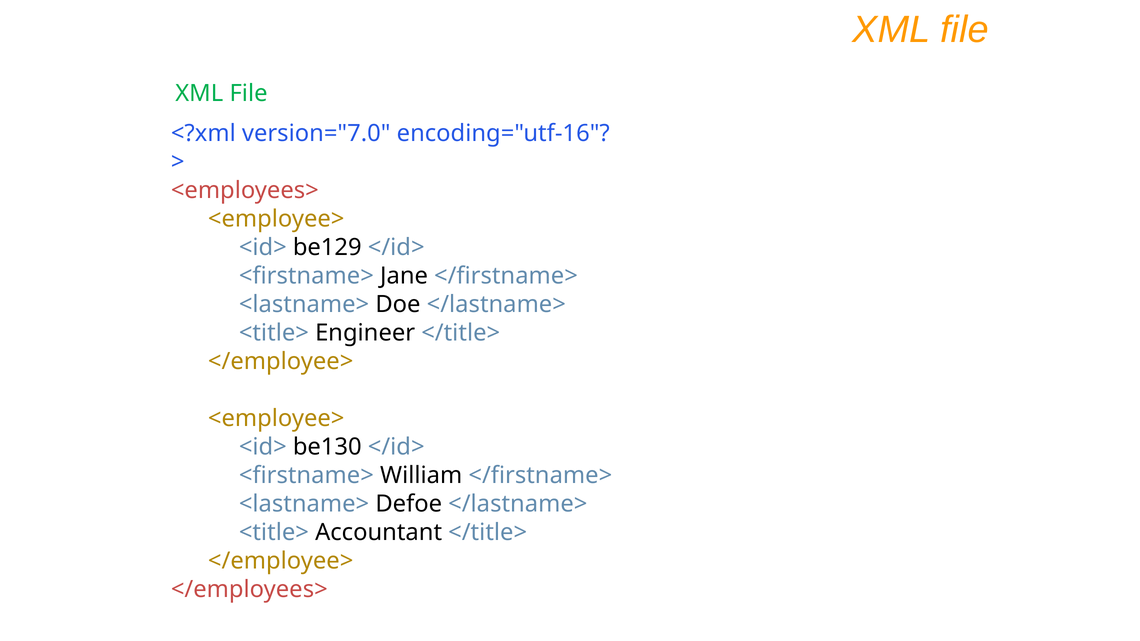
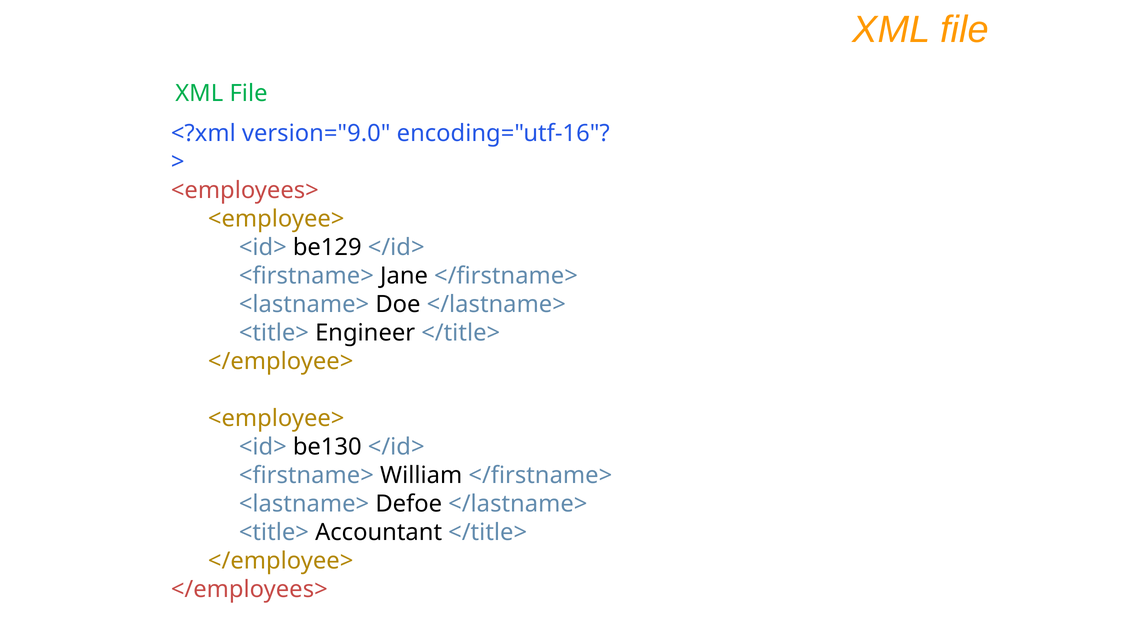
version="7.0: version="7.0 -> version="9.0
